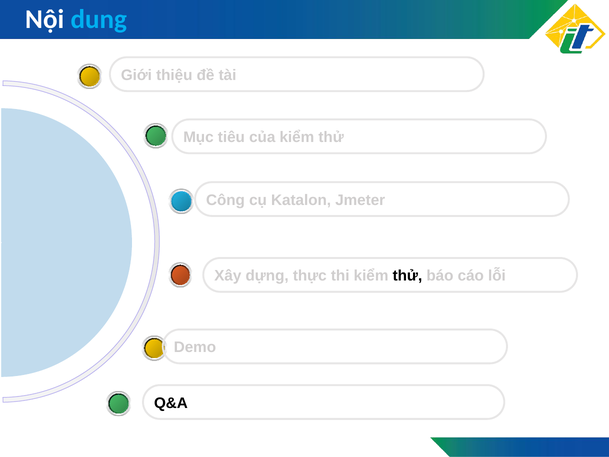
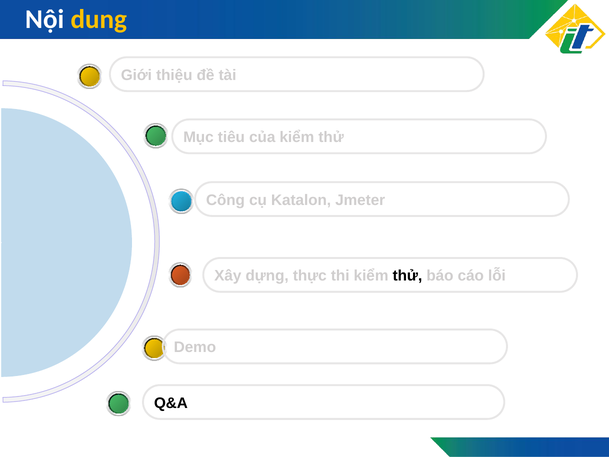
dung colour: light blue -> yellow
